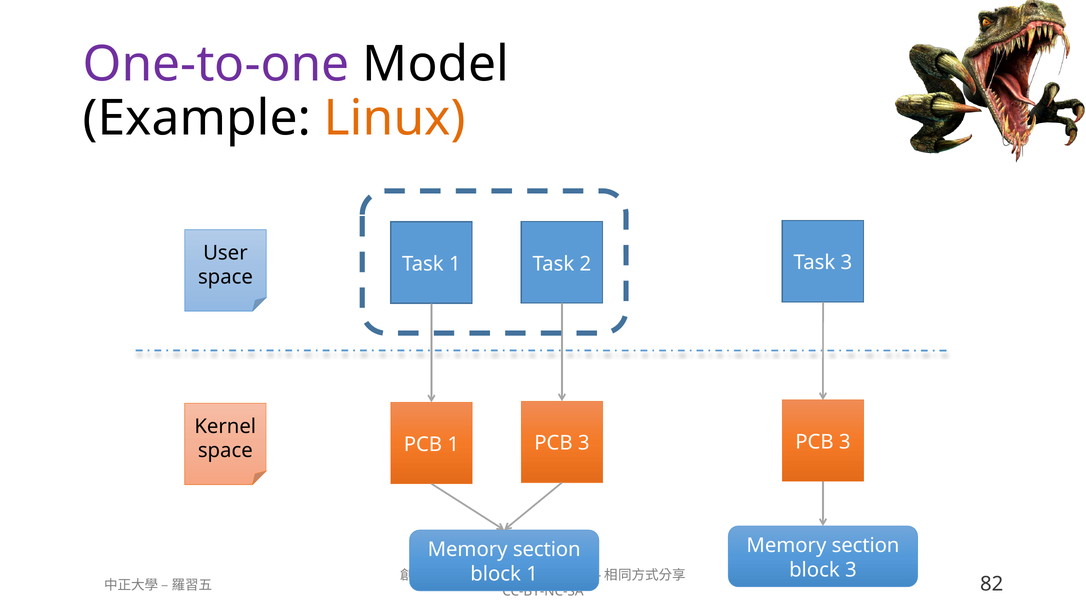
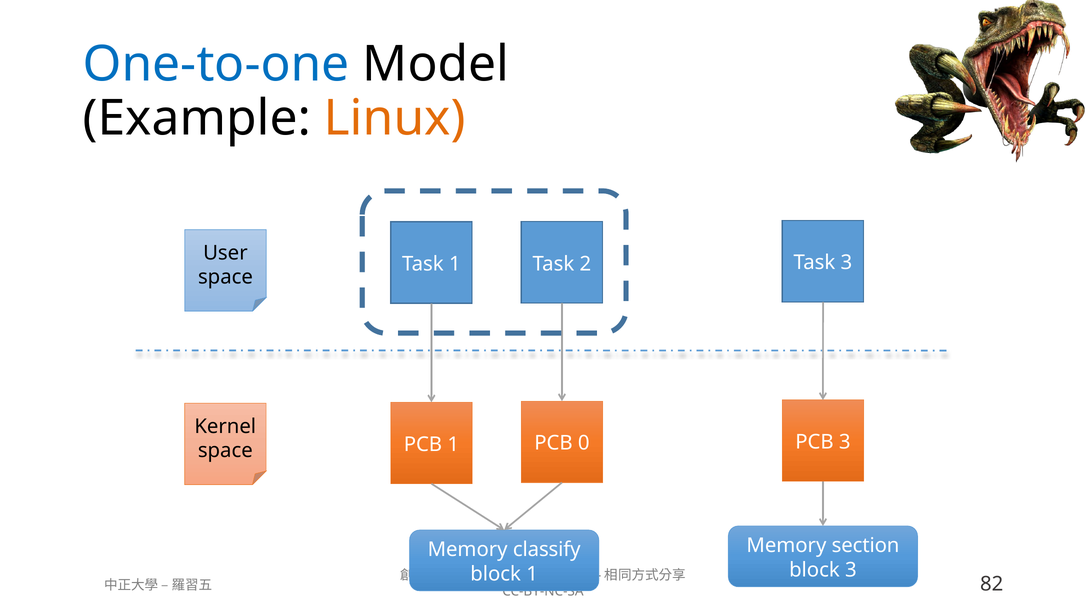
One-to-one colour: purple -> blue
1 PCB 3: 3 -> 0
section at (547, 550): section -> classify
